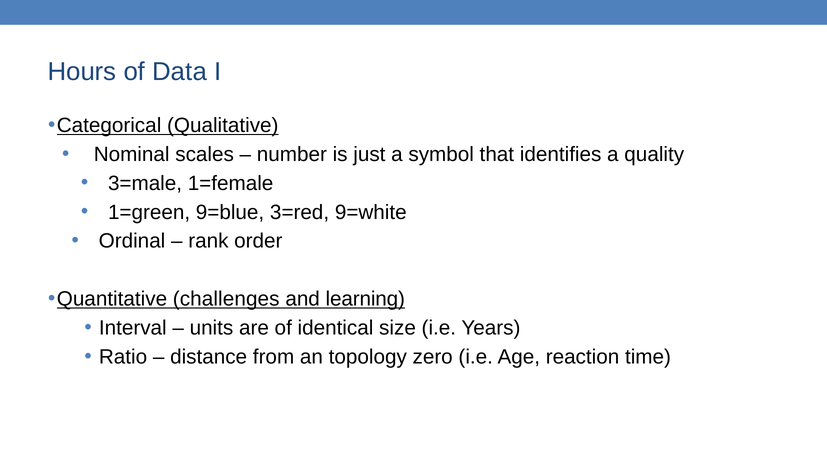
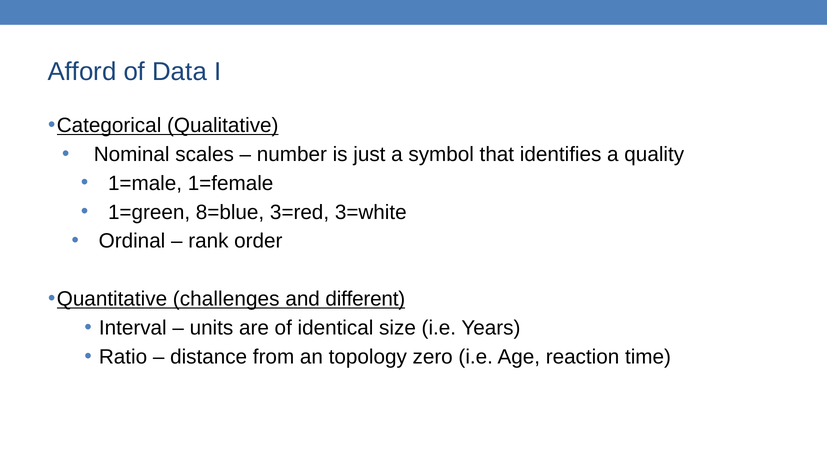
Hours: Hours -> Afford
3=male: 3=male -> 1=male
9=blue: 9=blue -> 8=blue
9=white: 9=white -> 3=white
learning: learning -> different
